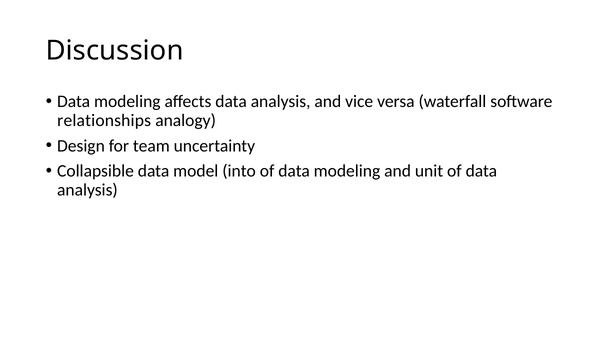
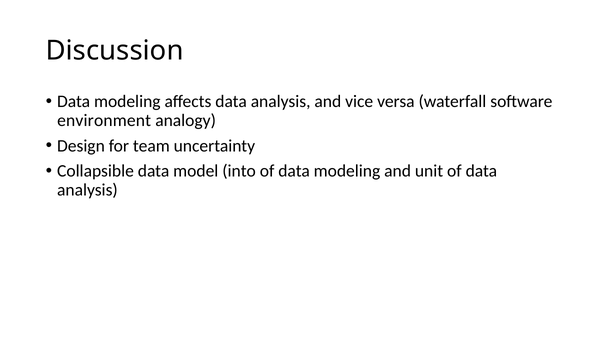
relationships: relationships -> environment
